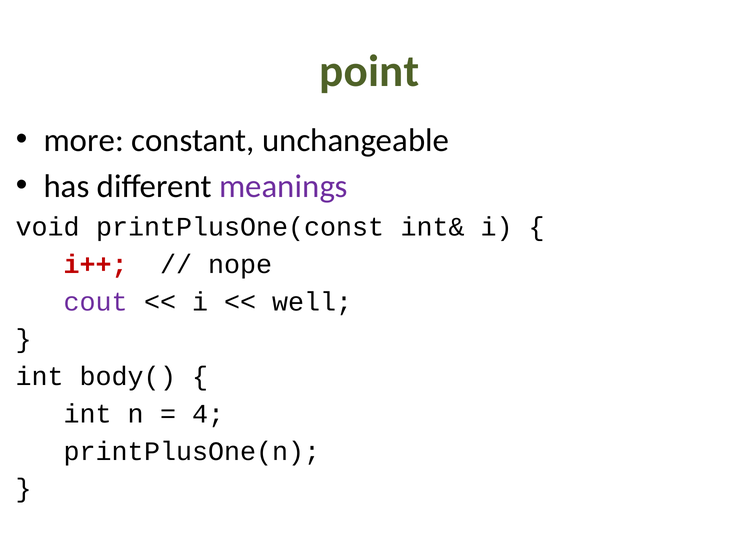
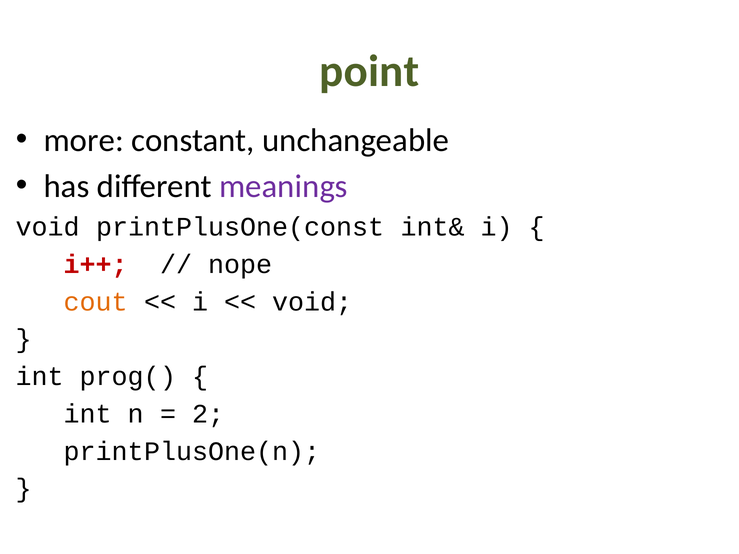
cout colour: purple -> orange
well at (312, 302): well -> void
body(: body( -> prog(
4: 4 -> 2
